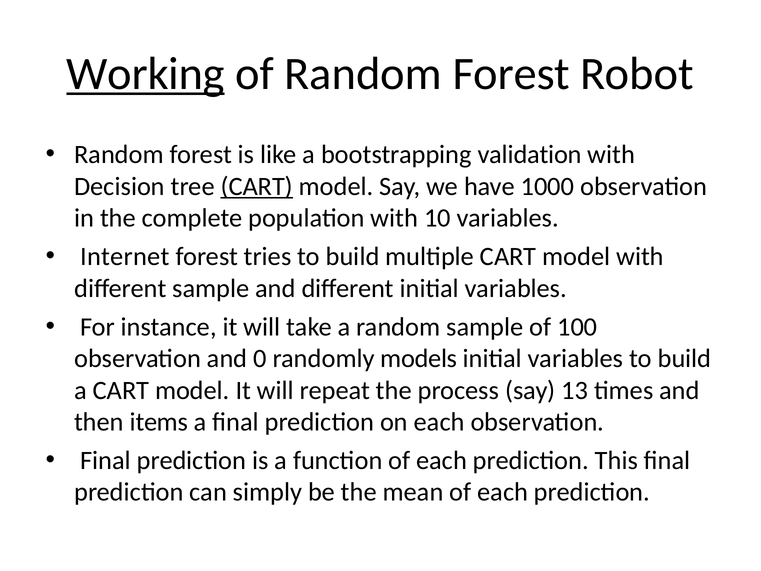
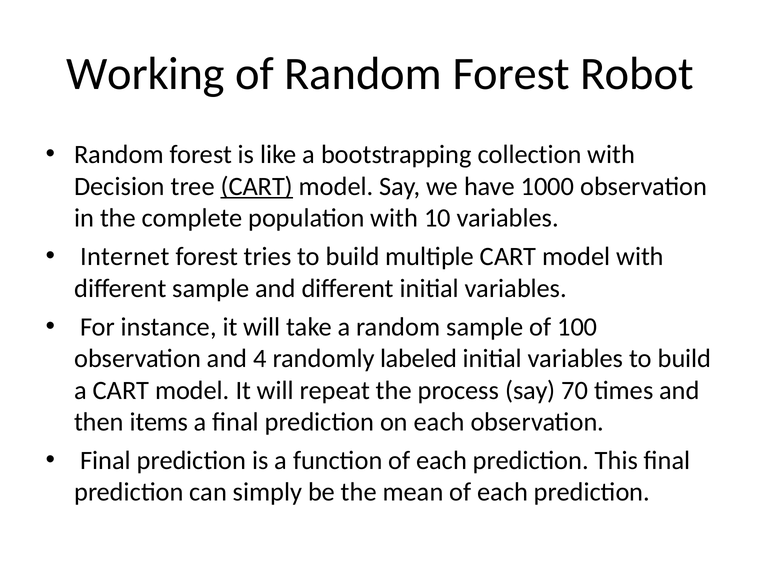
Working underline: present -> none
validation: validation -> collection
0: 0 -> 4
models: models -> labeled
13: 13 -> 70
